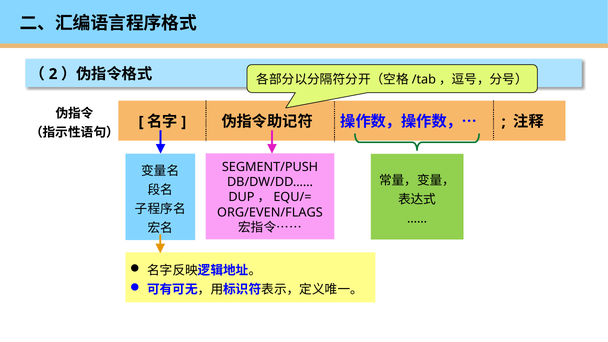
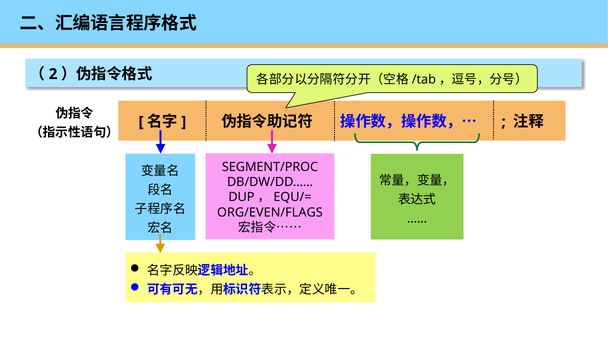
SEGMENT/PUSH: SEGMENT/PUSH -> SEGMENT/PROC
